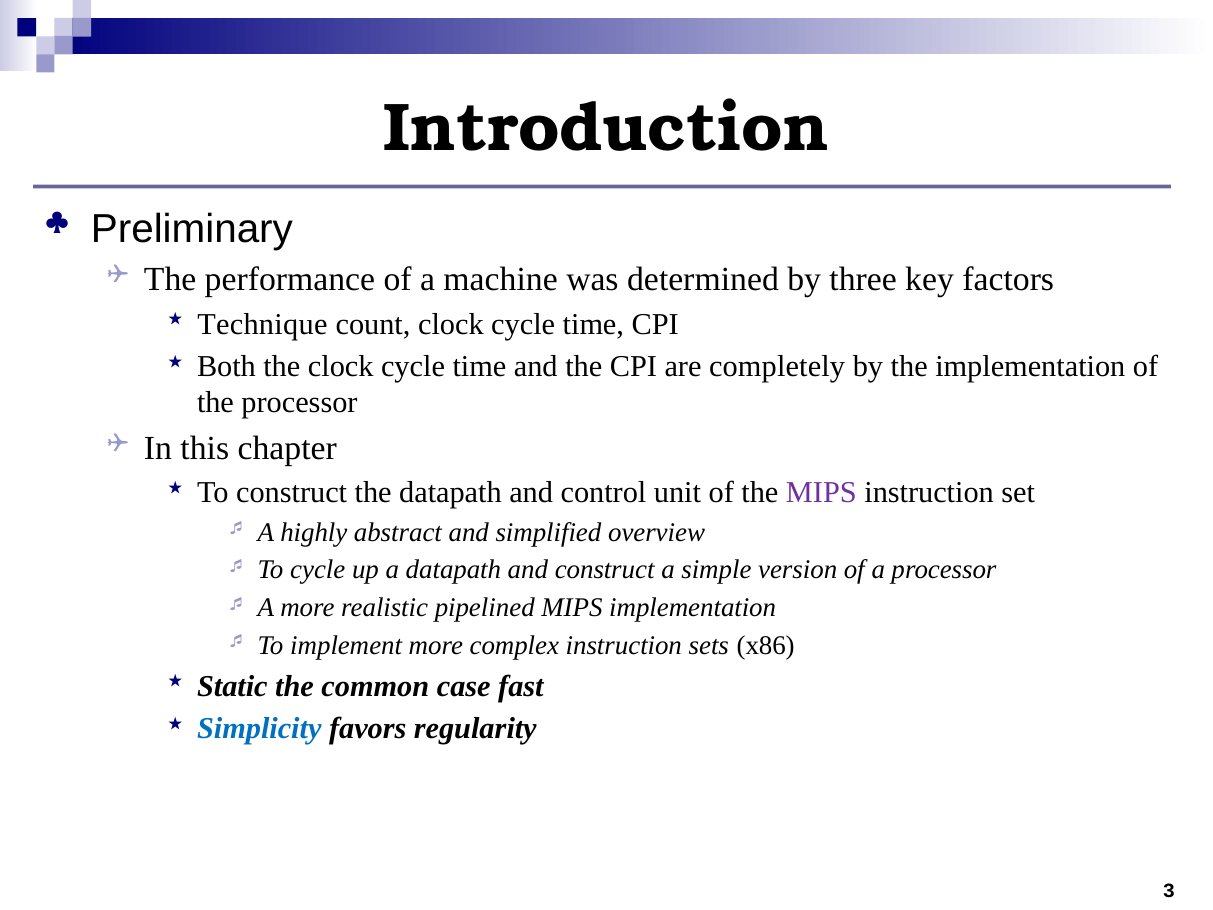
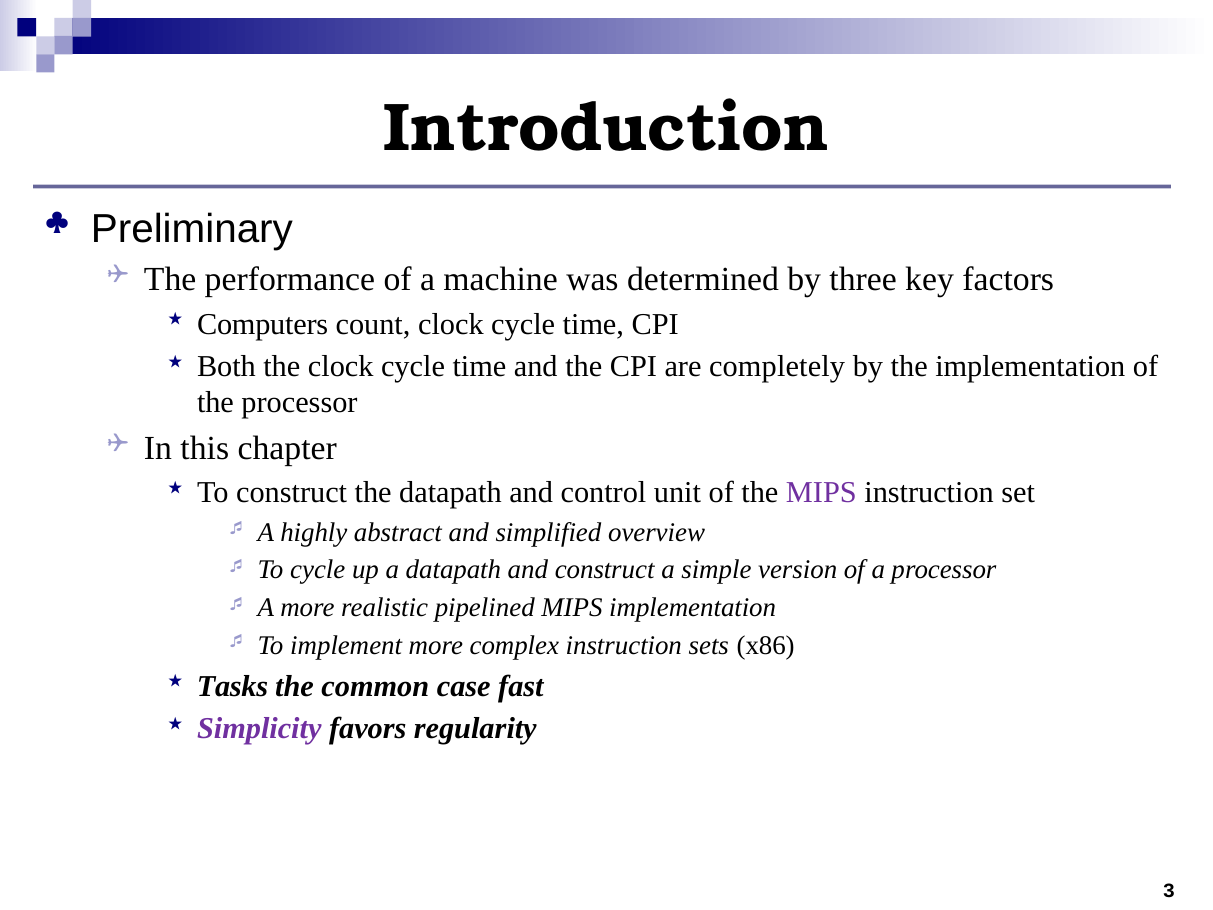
Technique: Technique -> Computers
Static: Static -> Tasks
Simplicity colour: blue -> purple
